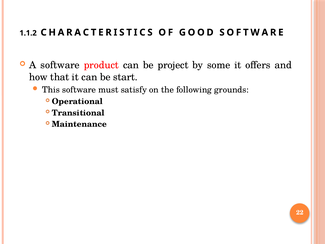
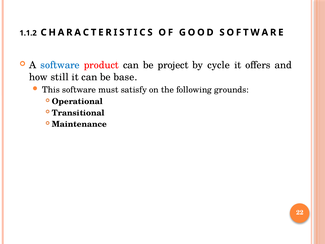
software at (60, 65) colour: black -> blue
some: some -> cycle
that: that -> still
start: start -> base
